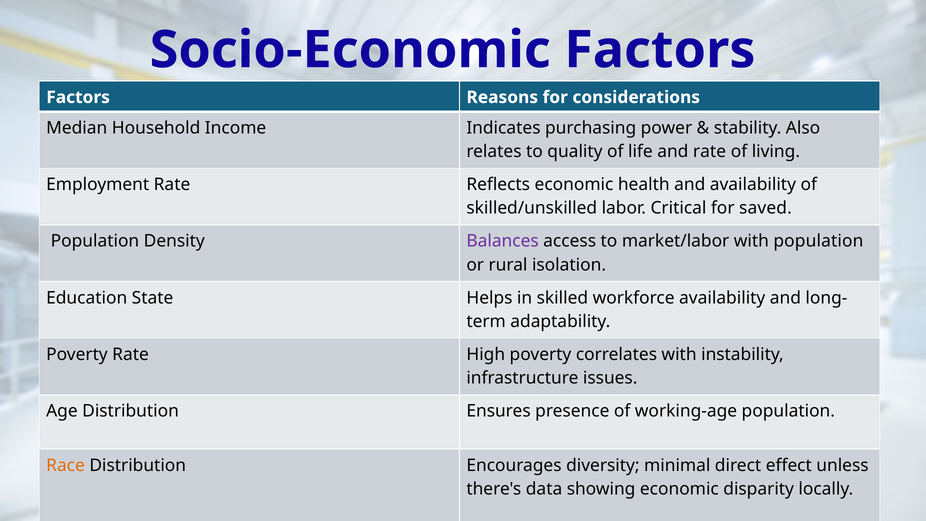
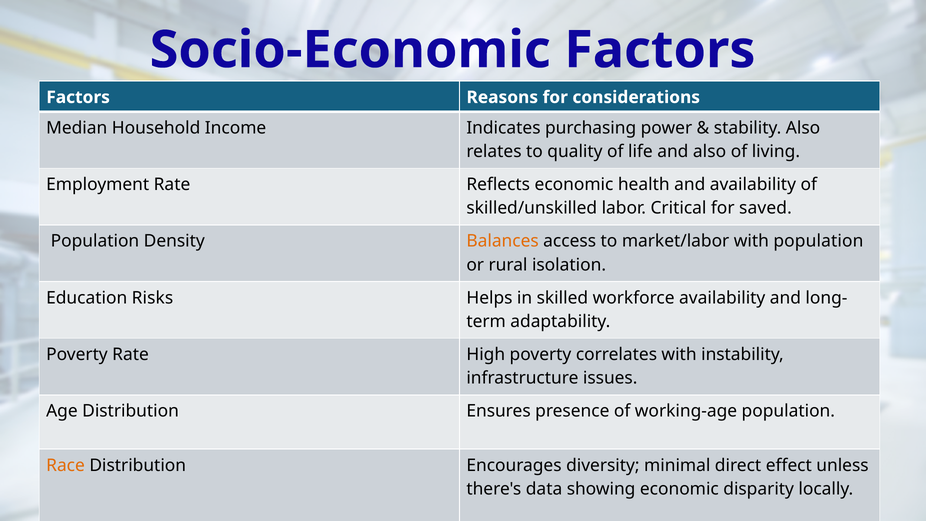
and rate: rate -> also
Balances colour: purple -> orange
State: State -> Risks
